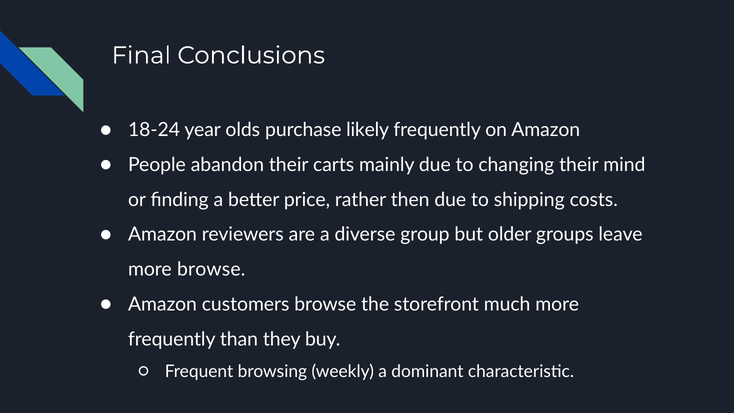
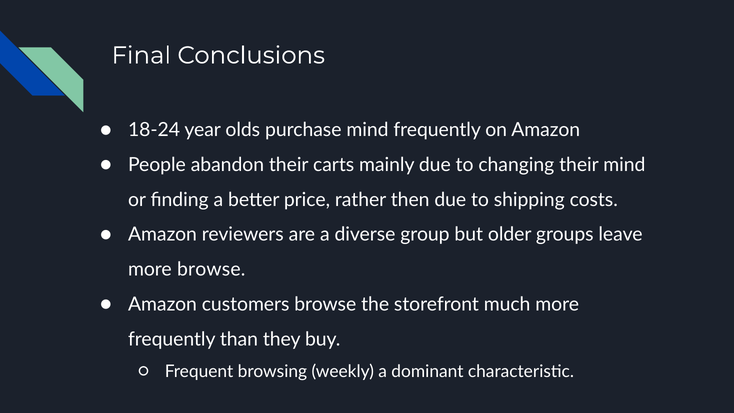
purchase likely: likely -> mind
